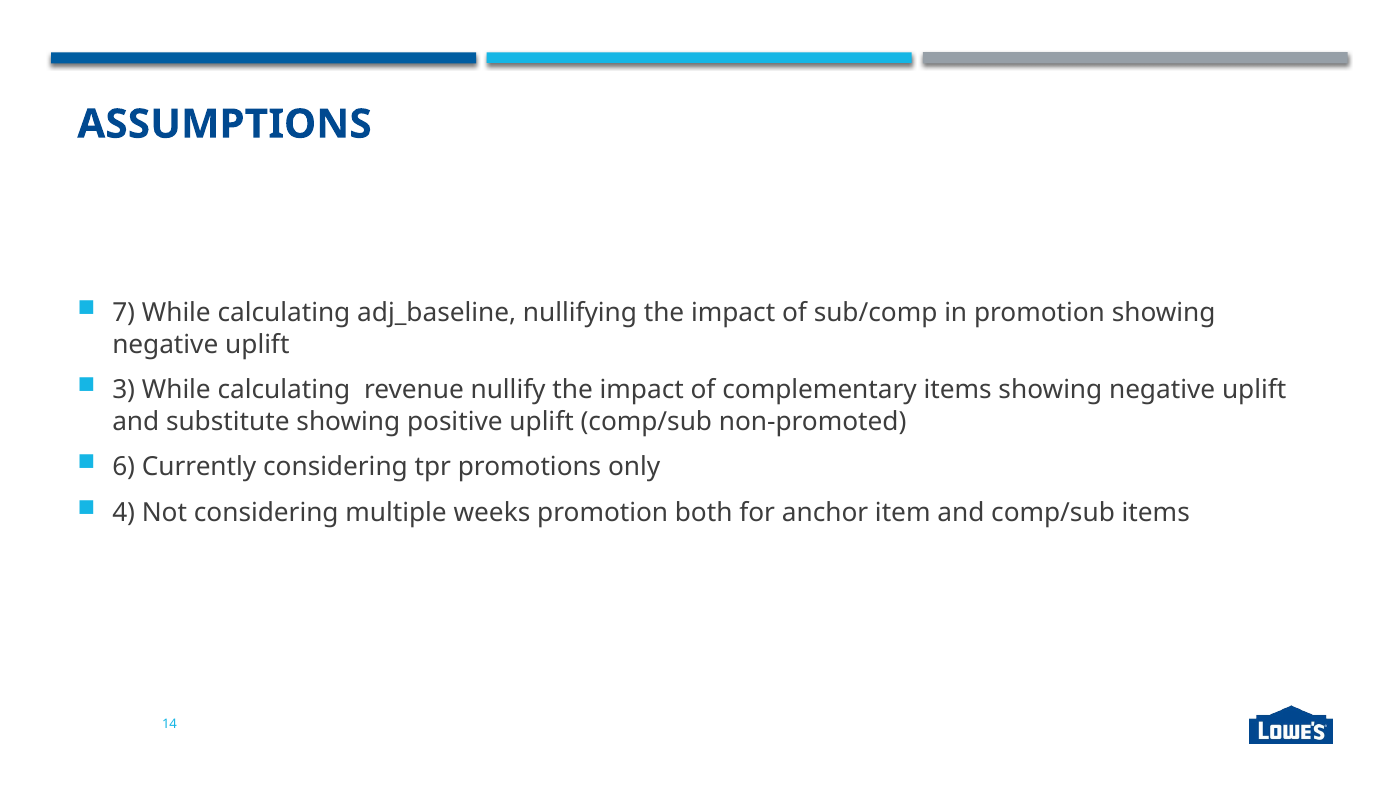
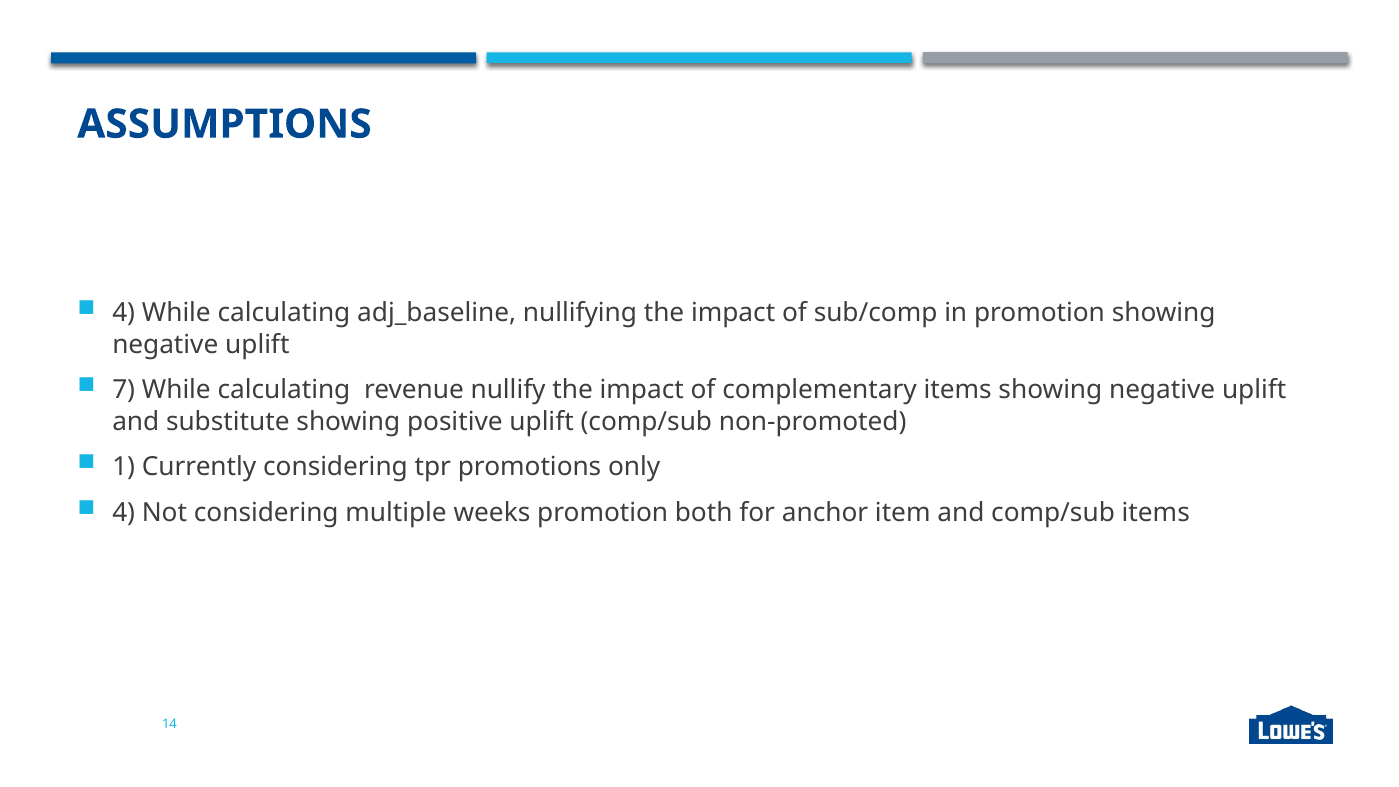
7 at (124, 313): 7 -> 4
3: 3 -> 7
6: 6 -> 1
